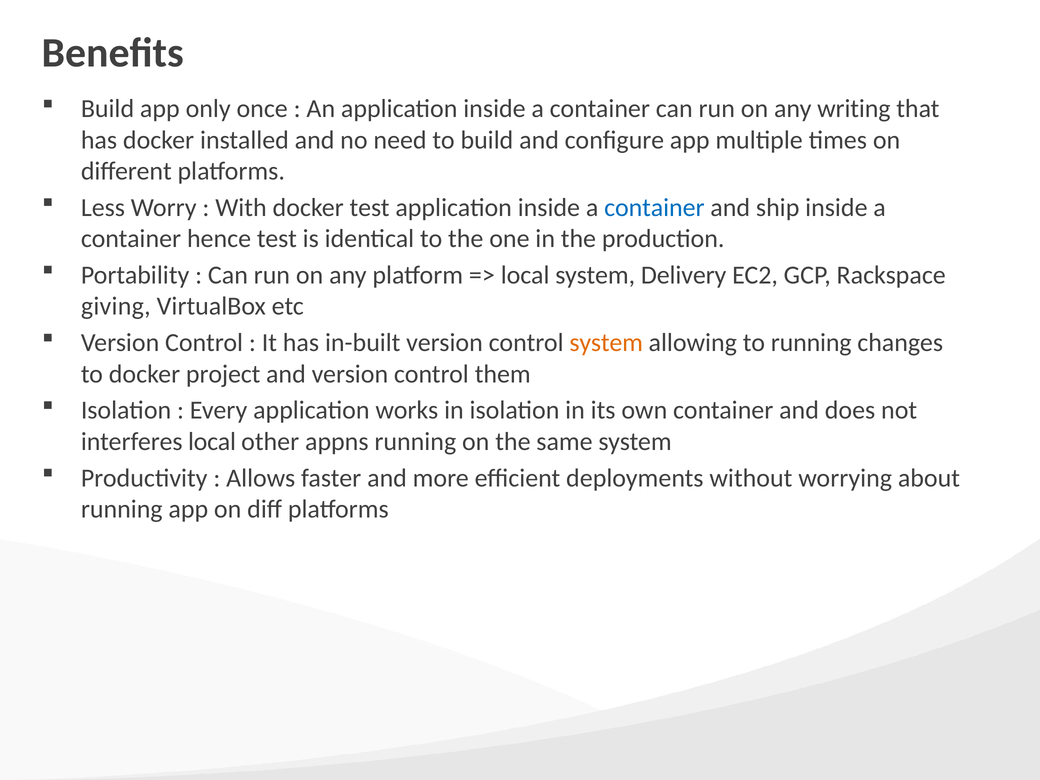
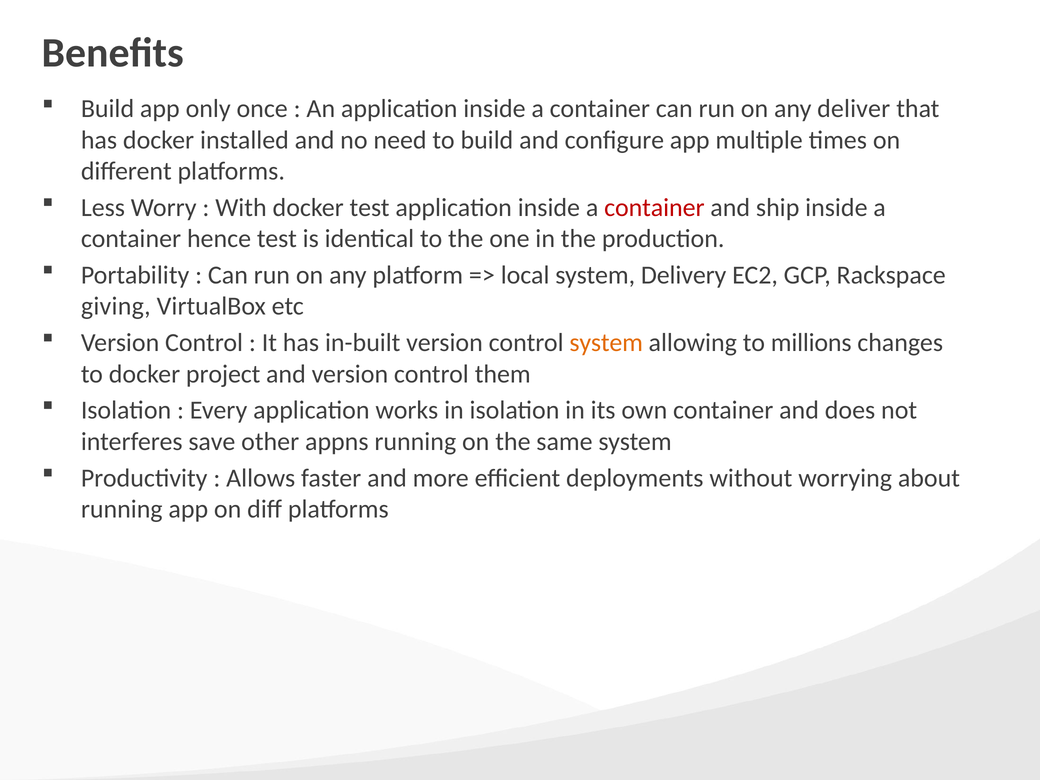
writing: writing -> deliver
container at (654, 208) colour: blue -> red
to running: running -> millions
interferes local: local -> save
